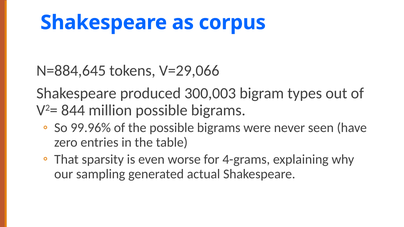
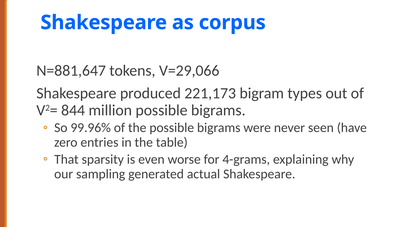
N=884,645: N=884,645 -> N=881,647
300,003: 300,003 -> 221,173
